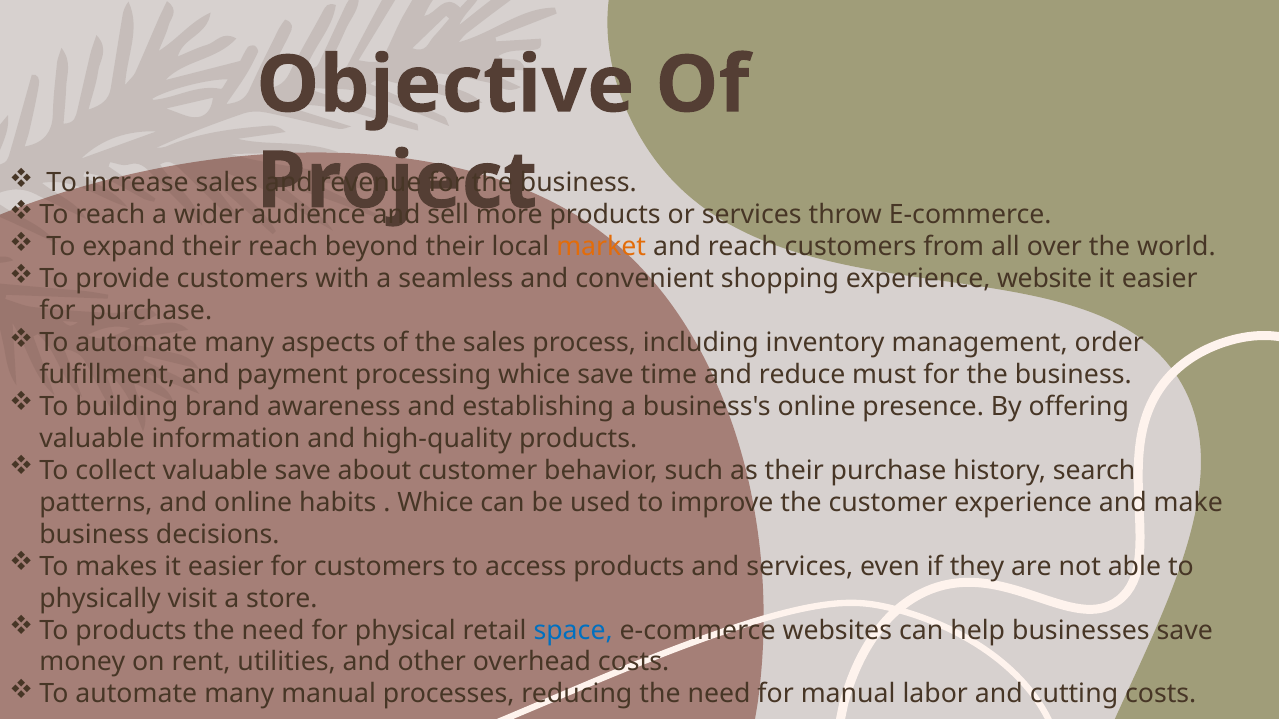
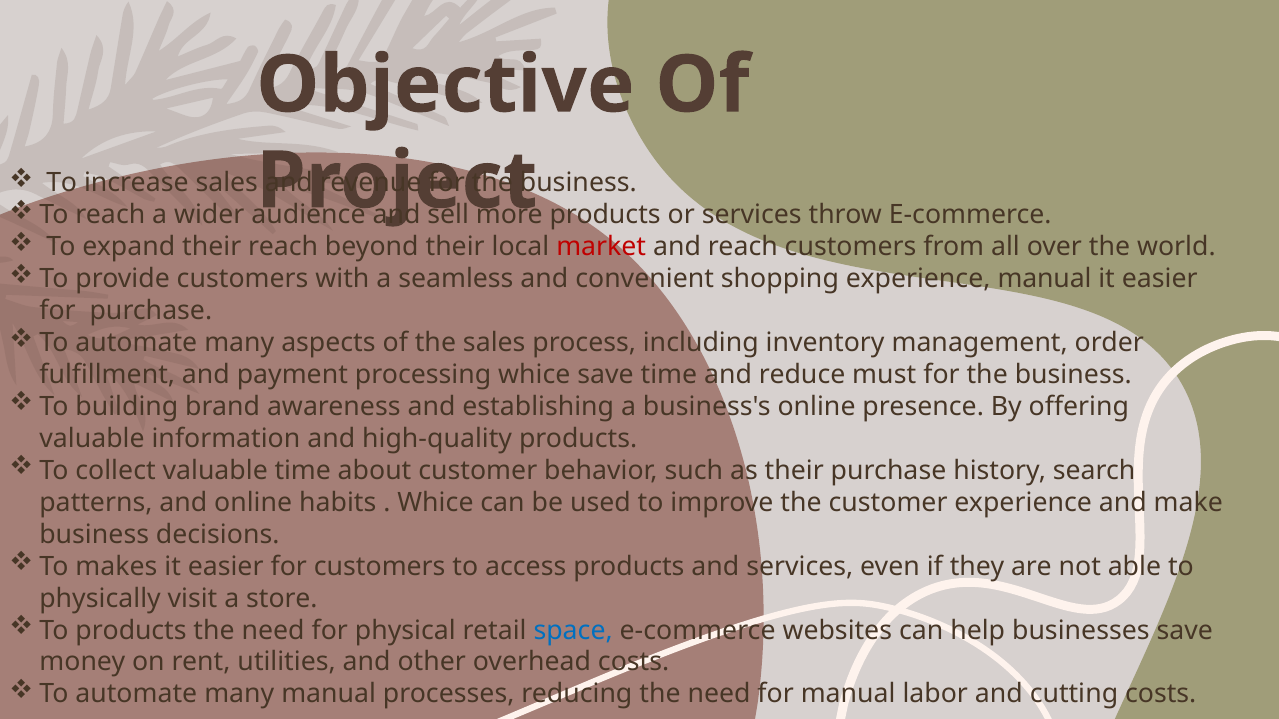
market colour: orange -> red
experience website: website -> manual
valuable save: save -> time
